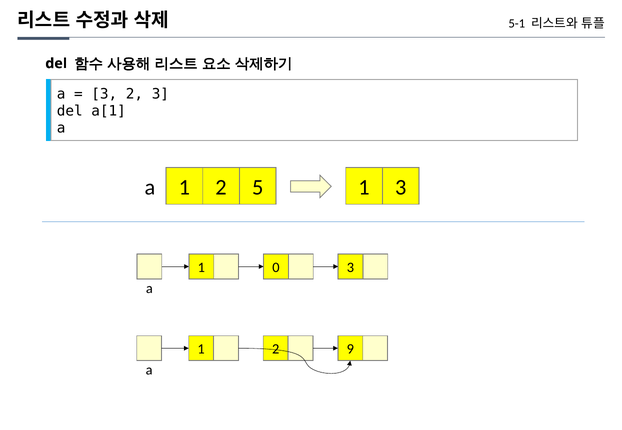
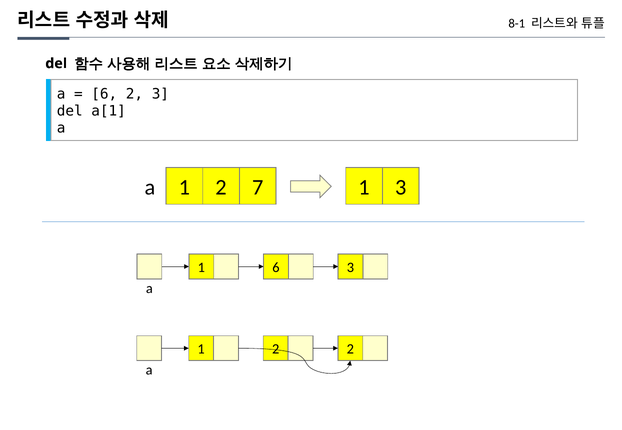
5-1: 5-1 -> 8-1
3 at (104, 94): 3 -> 6
5: 5 -> 7
1 0: 0 -> 6
2 9: 9 -> 2
